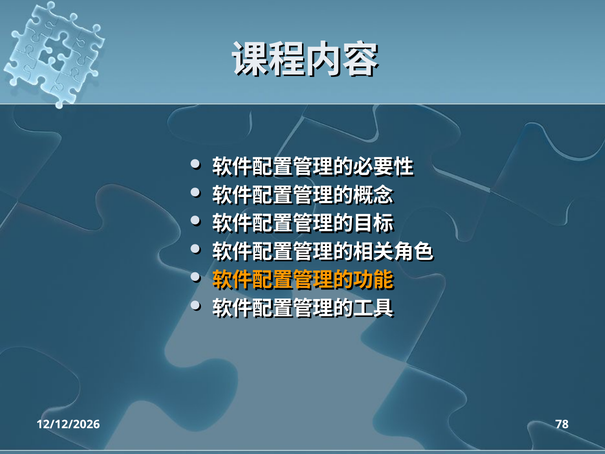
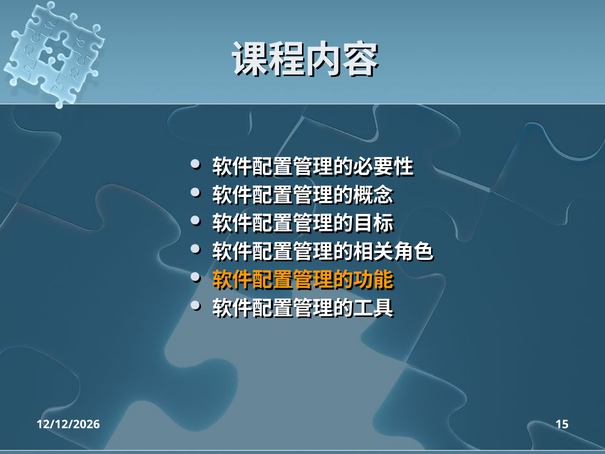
78: 78 -> 15
